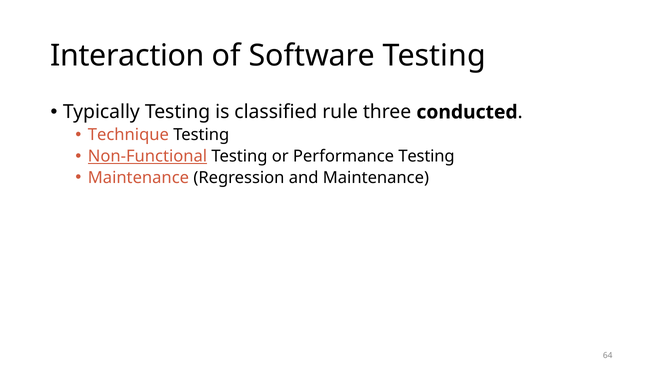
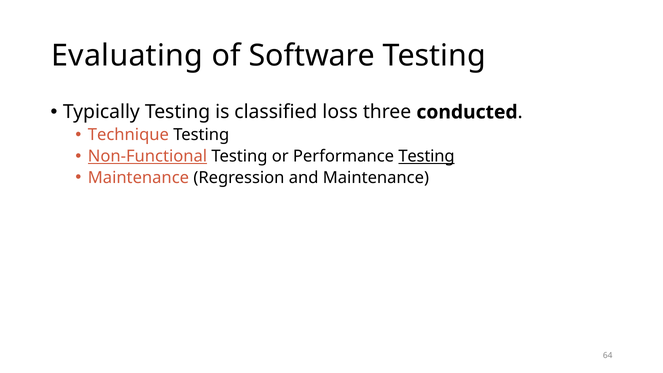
Interaction: Interaction -> Evaluating
rule: rule -> loss
Testing at (426, 156) underline: none -> present
